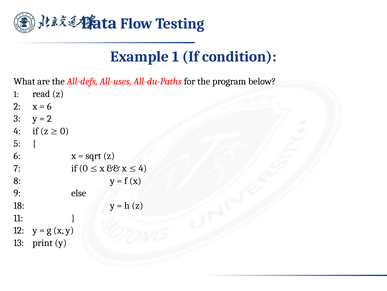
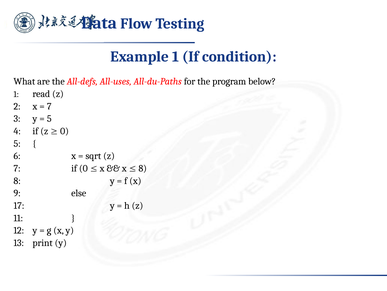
6 at (49, 106): 6 -> 7
2 at (49, 118): 2 -> 5
4 at (143, 168): 4 -> 8
18: 18 -> 17
